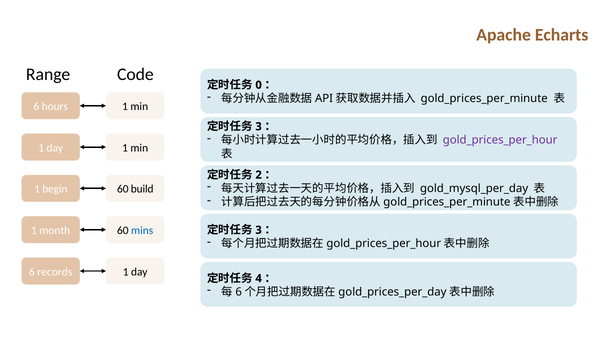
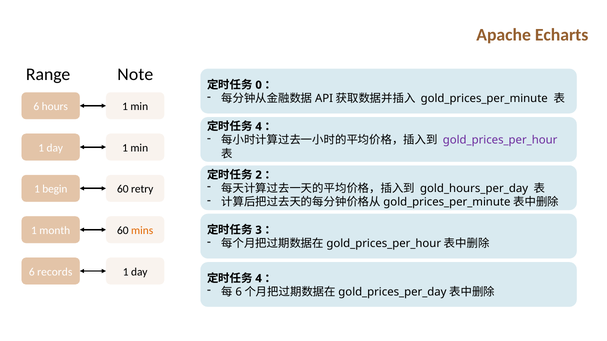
Code: Code -> Note
3 at (259, 127): 3 -> 4
gold_mysql_per_day: gold_mysql_per_day -> gold_hours_per_day
build: build -> retry
mins colour: blue -> orange
